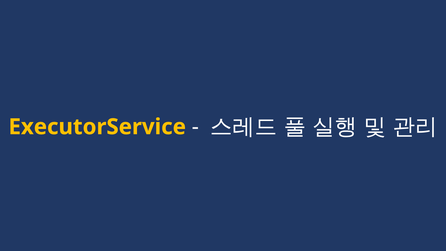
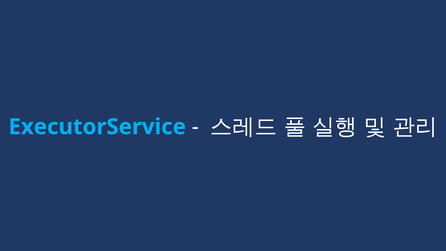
ExecutorService colour: yellow -> light blue
